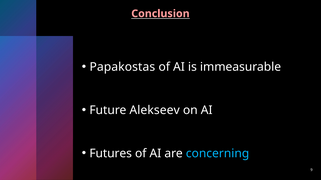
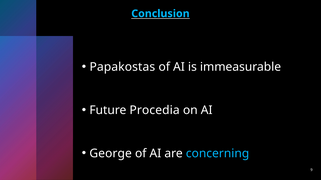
Conclusion colour: pink -> light blue
Alekseev: Alekseev -> Procedia
Futures: Futures -> George
